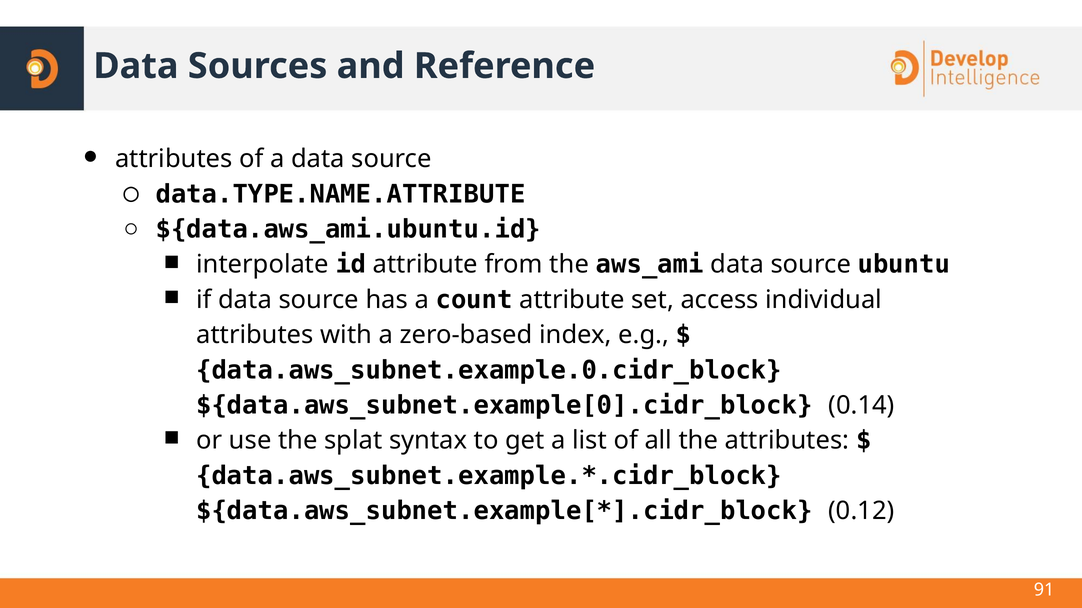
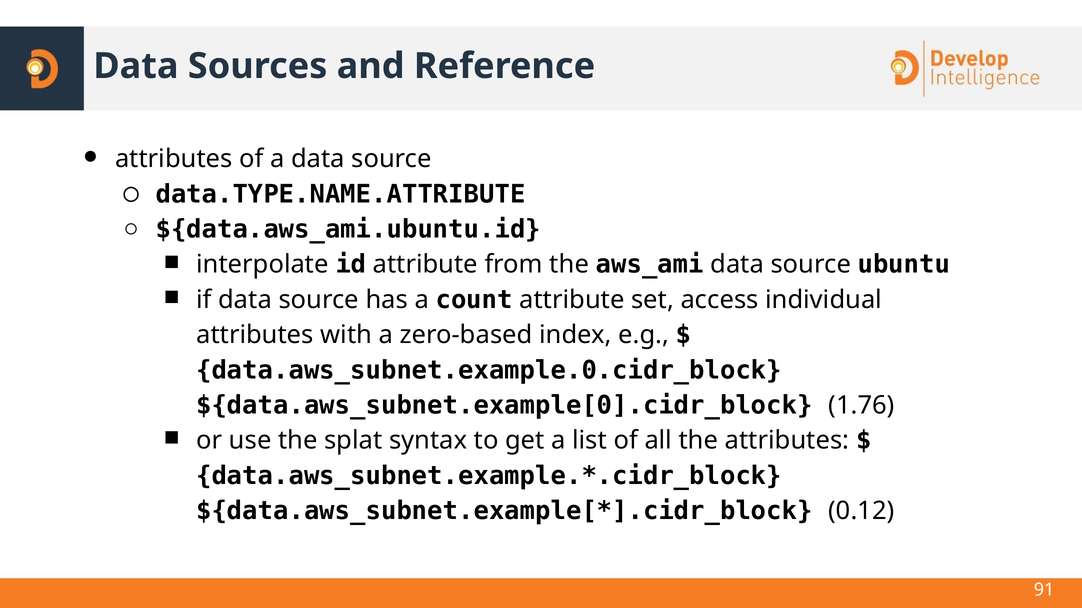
0.14: 0.14 -> 1.76
